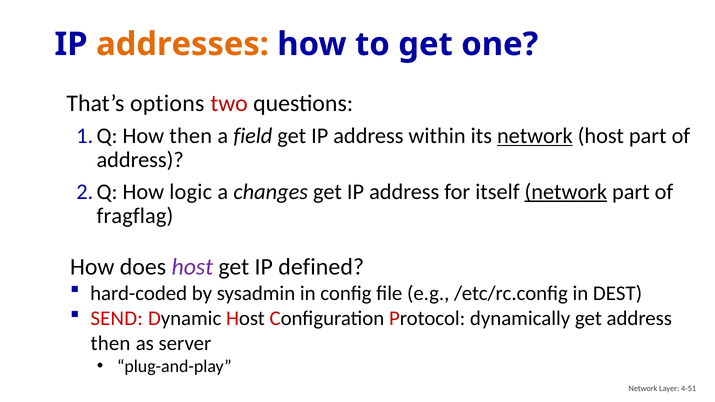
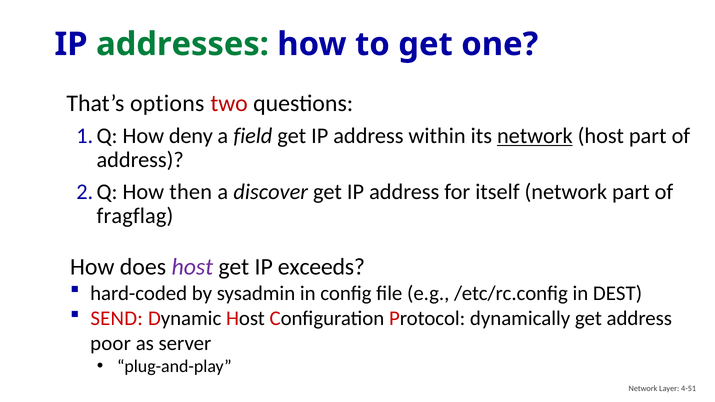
addresses colour: orange -> green
How then: then -> deny
logic: logic -> then
changes: changes -> discover
network at (566, 192) underline: present -> none
defined: defined -> exceeds
then at (111, 344): then -> poor
